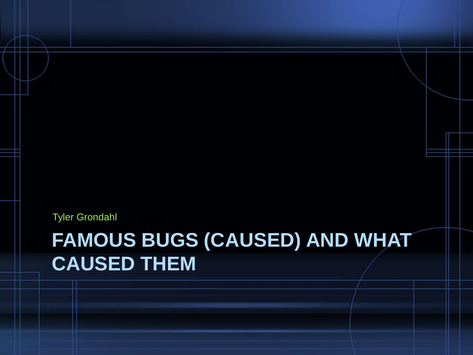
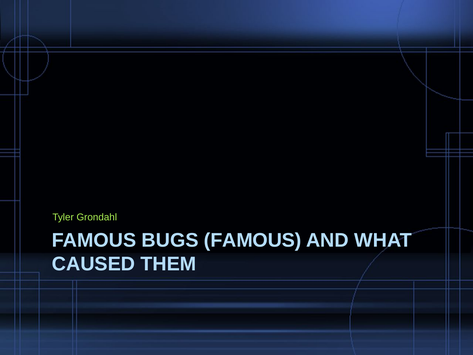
BUGS CAUSED: CAUSED -> FAMOUS
